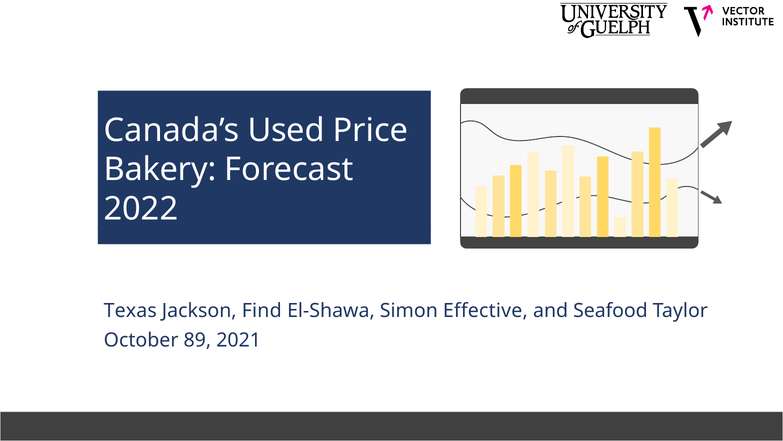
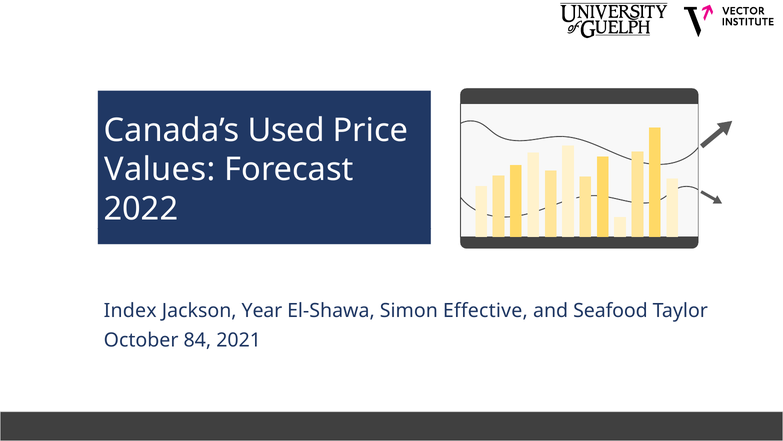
Bakery: Bakery -> Values
Texas: Texas -> Index
Find: Find -> Year
89: 89 -> 84
